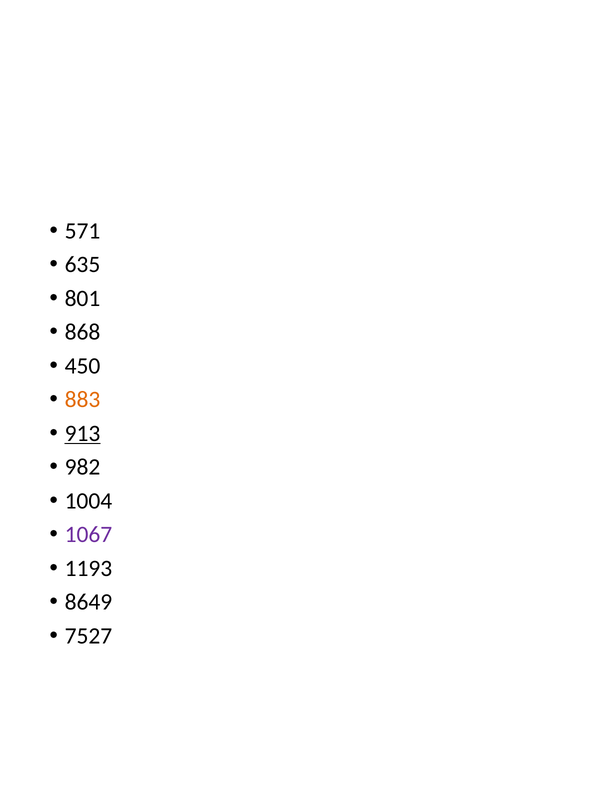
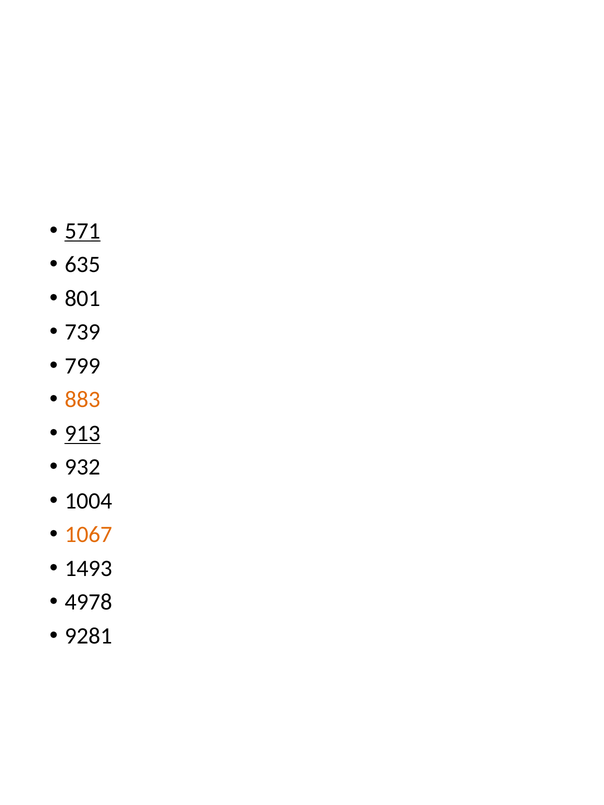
571 underline: none -> present
868: 868 -> 739
450: 450 -> 799
982: 982 -> 932
1067 colour: purple -> orange
1193: 1193 -> 1493
8649: 8649 -> 4978
7527: 7527 -> 9281
